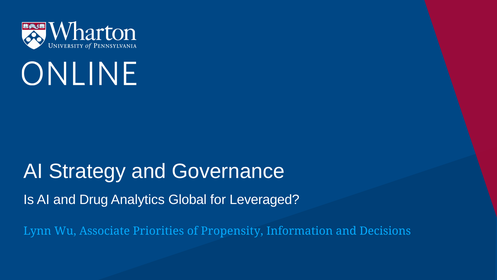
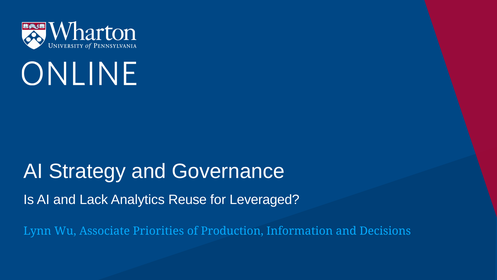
Drug: Drug -> Lack
Global: Global -> Reuse
Propensity: Propensity -> Production
